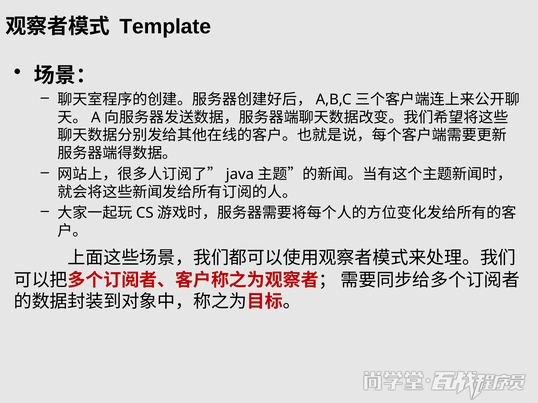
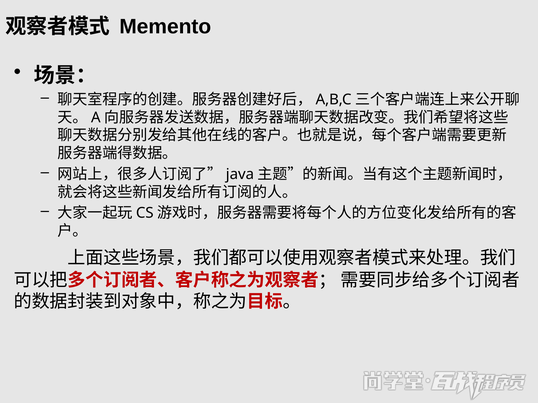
Template: Template -> Memento
